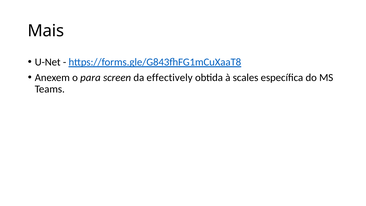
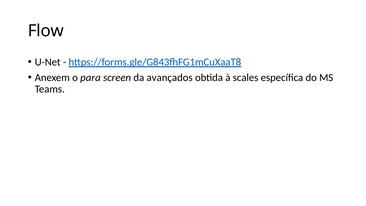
Mais: Mais -> Flow
effectively: effectively -> avançados
